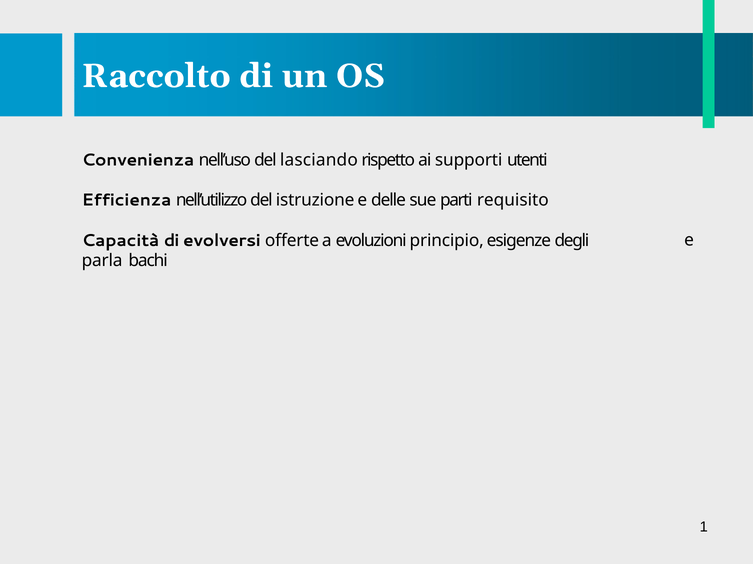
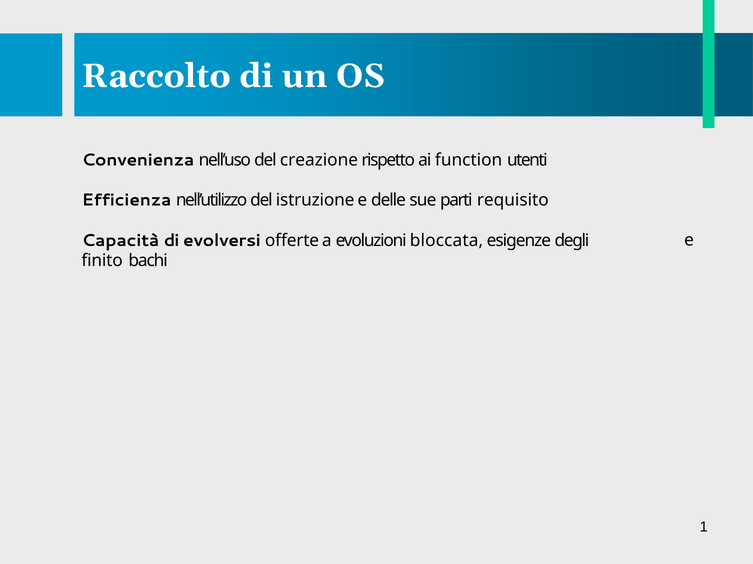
lasciando: lasciando -> creazione
supporti: supporti -> function
principio: principio -> bloccata
parla: parla -> finito
